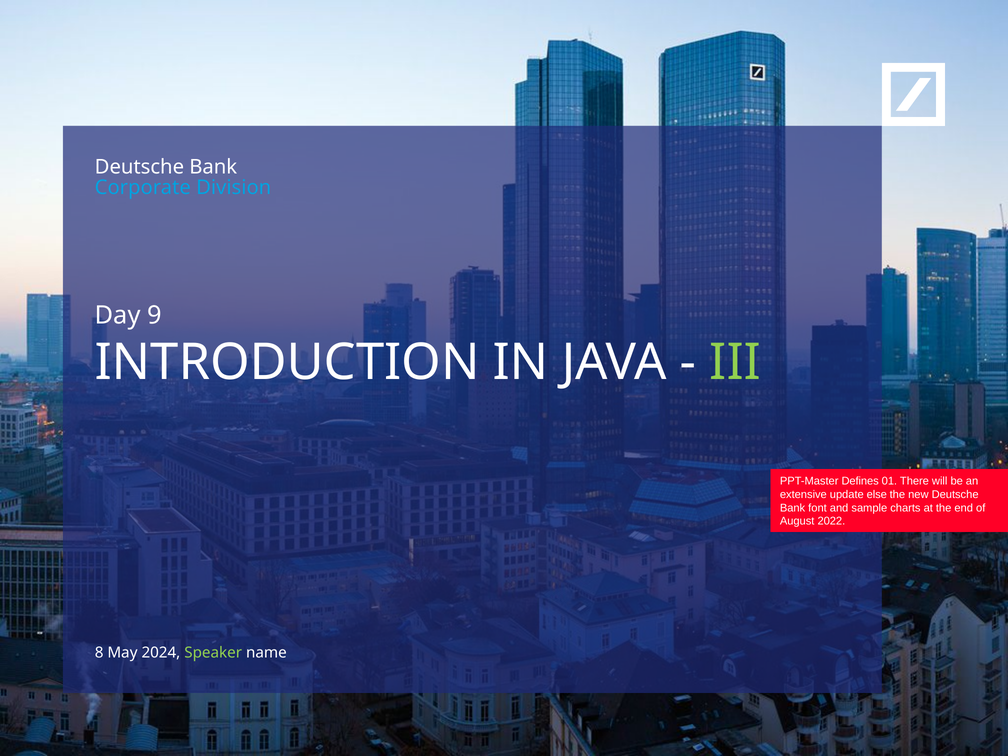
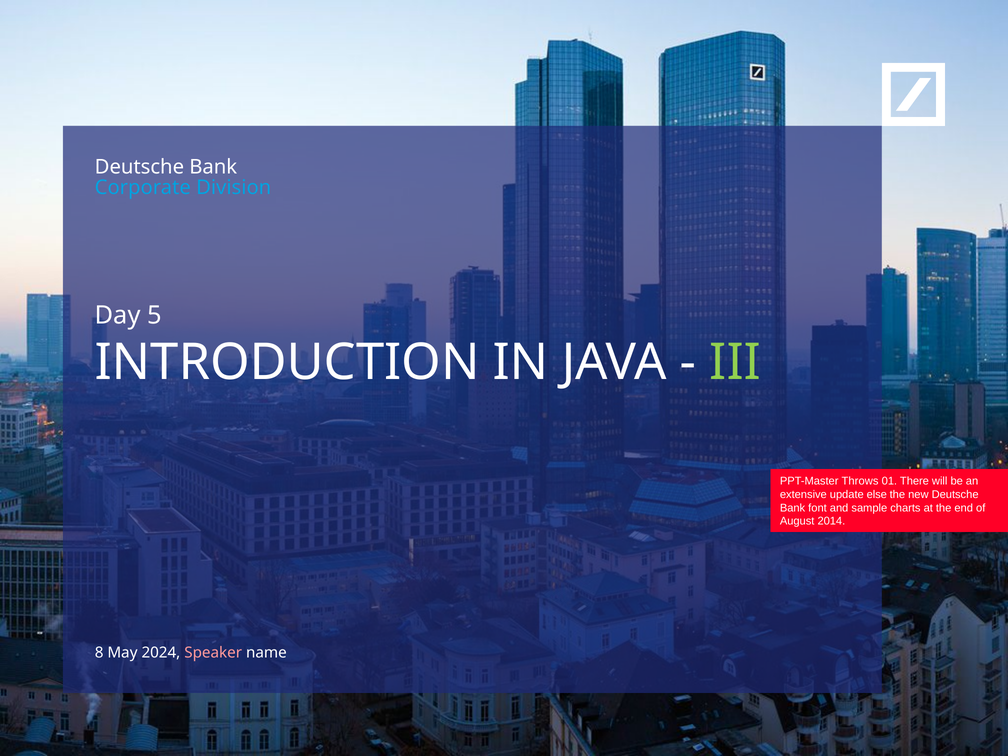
9: 9 -> 5
Defines: Defines -> Throws
2022: 2022 -> 2014
Speaker colour: light green -> pink
